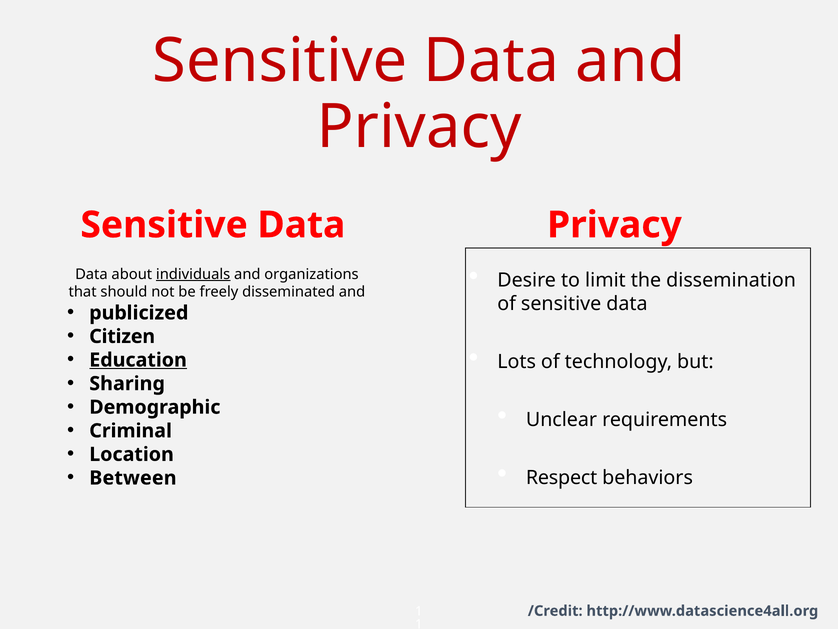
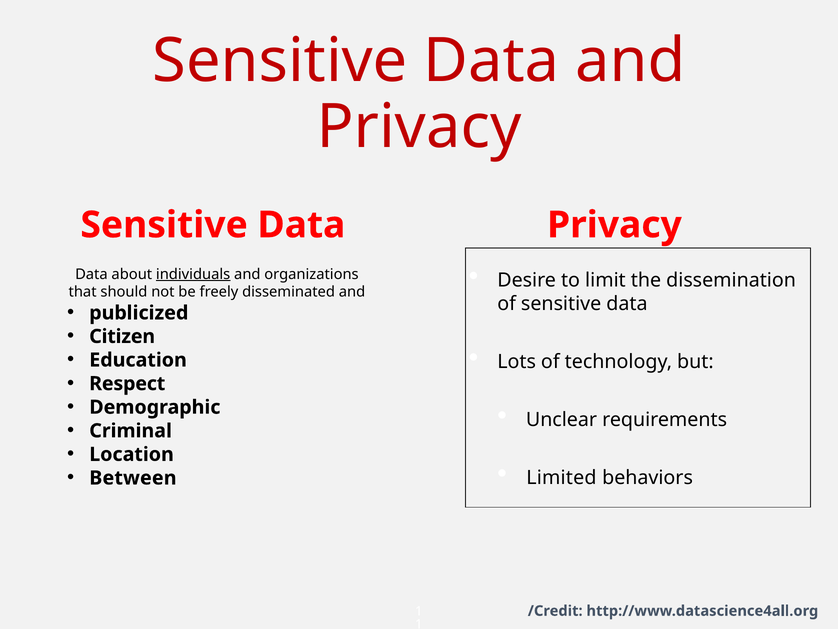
Education underline: present -> none
Sharing: Sharing -> Respect
Respect: Respect -> Limited
